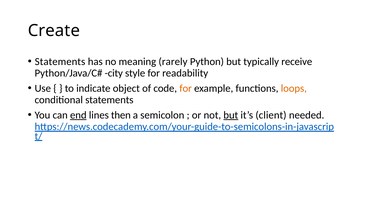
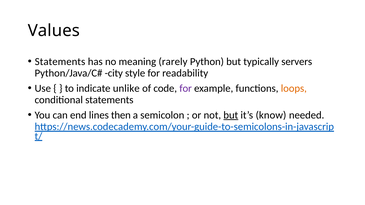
Create: Create -> Values
receive: receive -> servers
object: object -> unlike
for at (186, 88) colour: orange -> purple
end underline: present -> none
client: client -> know
